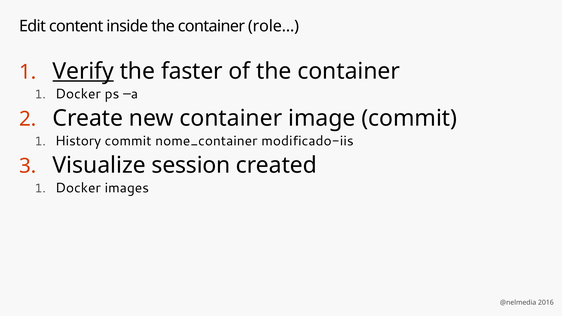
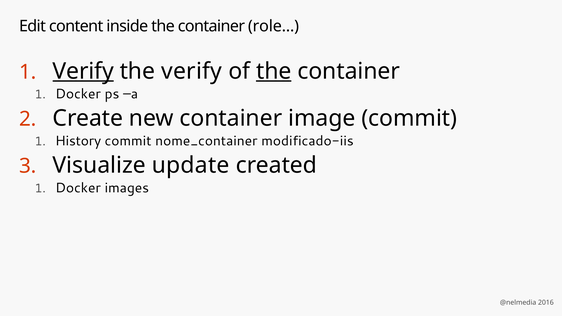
the faster: faster -> verify
the at (274, 71) underline: none -> present
session: session -> update
